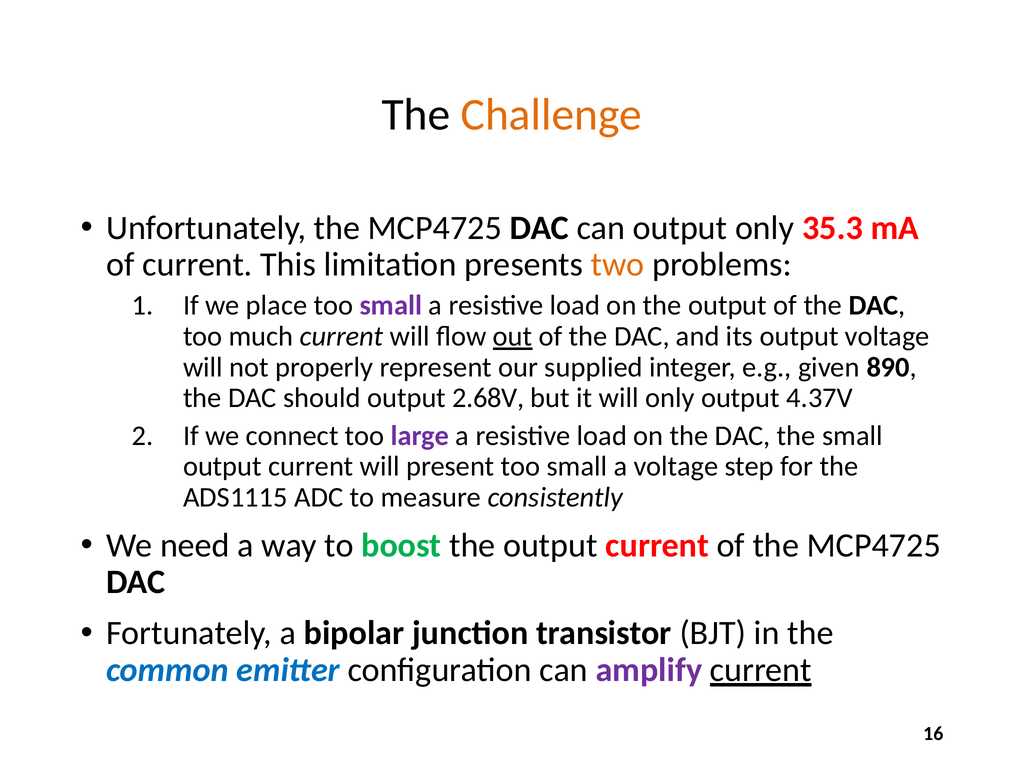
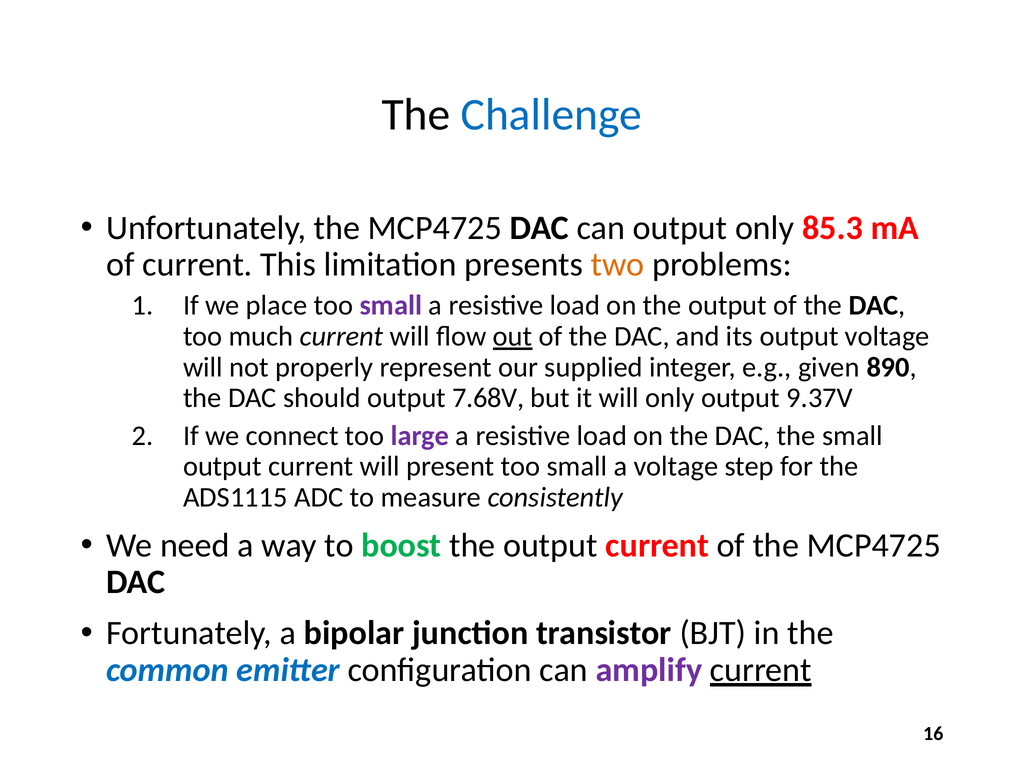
Challenge colour: orange -> blue
35.3: 35.3 -> 85.3
2.68V: 2.68V -> 7.68V
4.37V: 4.37V -> 9.37V
